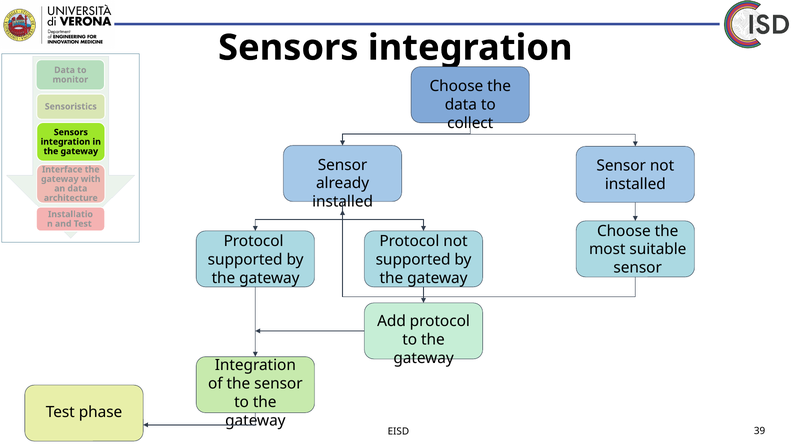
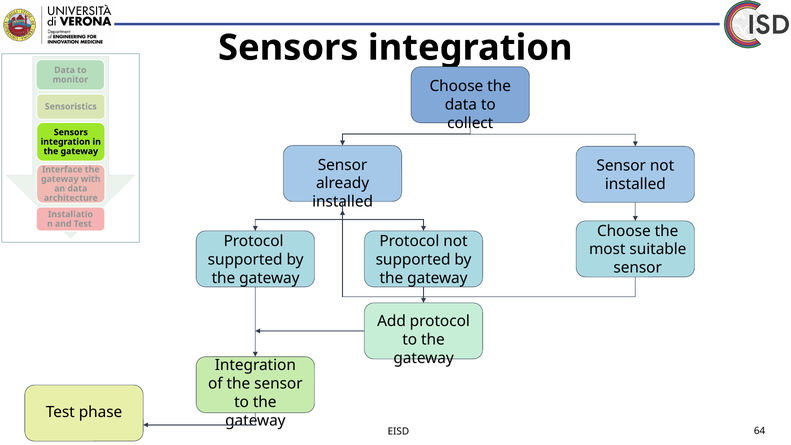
39: 39 -> 64
